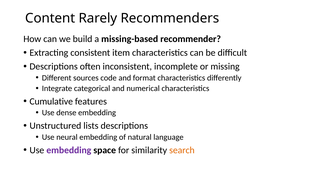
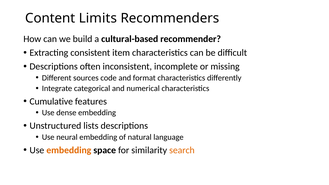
Rarely: Rarely -> Limits
missing-based: missing-based -> cultural-based
embedding at (69, 150) colour: purple -> orange
